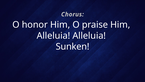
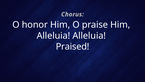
Sunken: Sunken -> Praised
